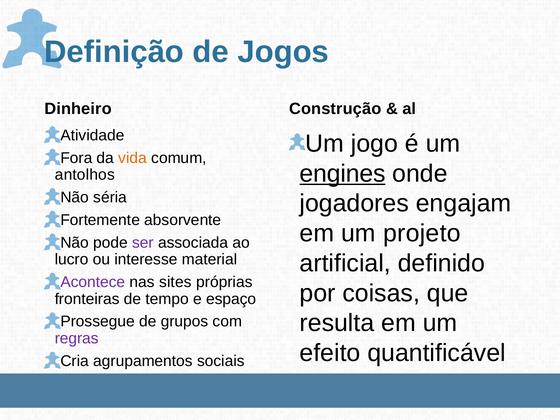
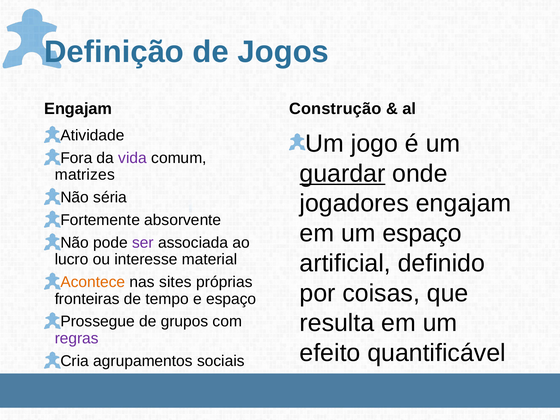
Dinheiro at (78, 109): Dinheiro -> Engajam
vida colour: orange -> purple
engines: engines -> guardar
antolhos: antolhos -> matrizes
um projeto: projeto -> espaço
Acontece colour: purple -> orange
